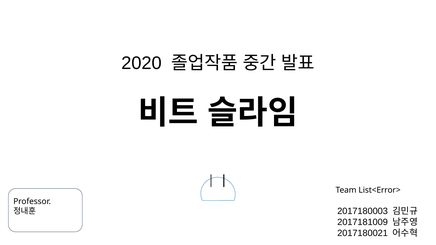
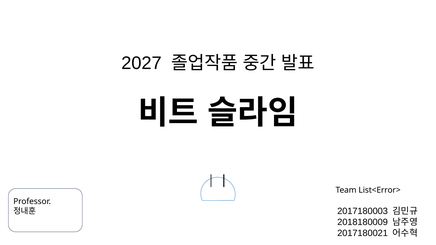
2020: 2020 -> 2027
2017181009: 2017181009 -> 2018180009
